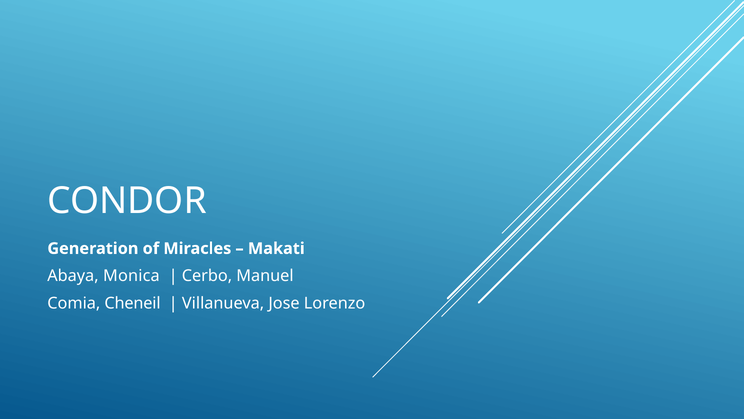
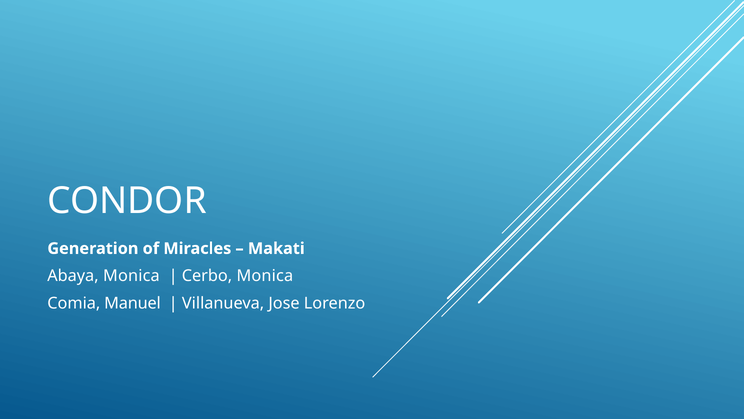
Cerbo Manuel: Manuel -> Monica
Cheneil: Cheneil -> Manuel
